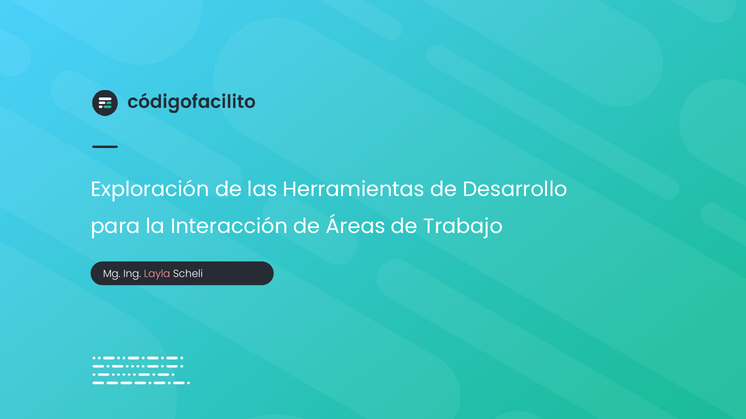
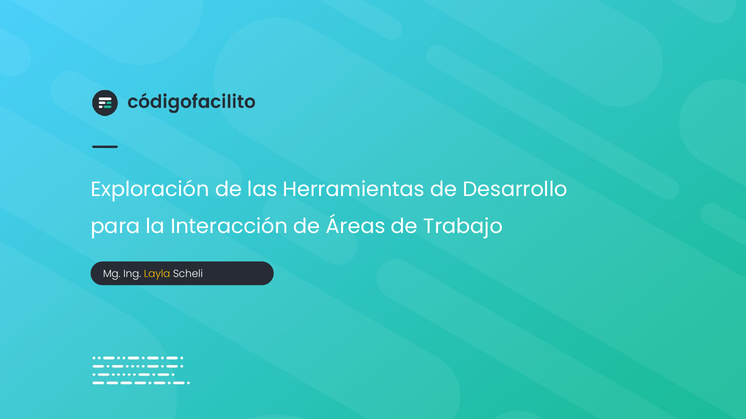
Layla colour: pink -> yellow
